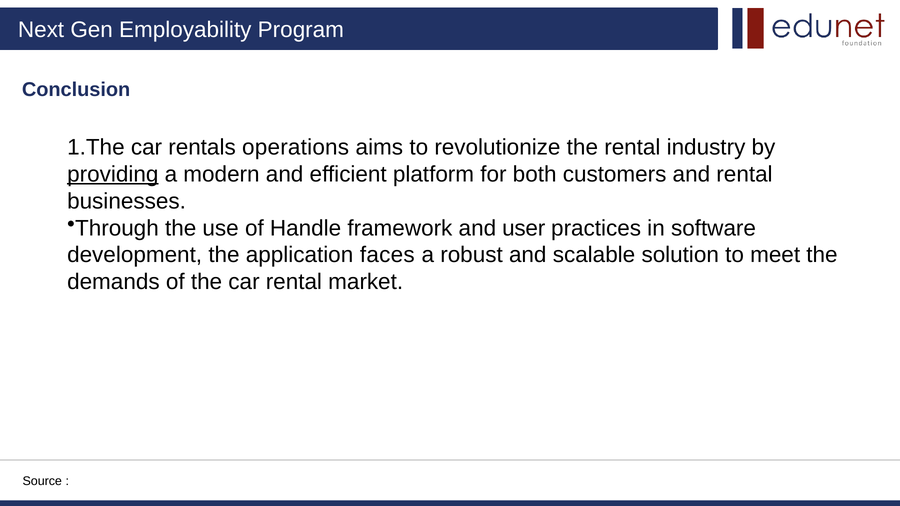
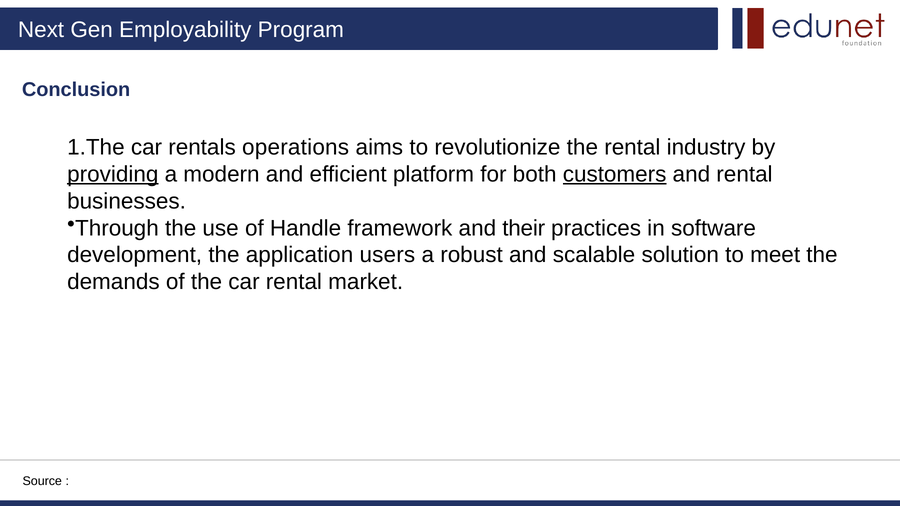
customers underline: none -> present
user: user -> their
faces: faces -> users
